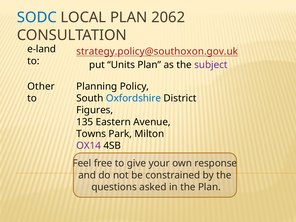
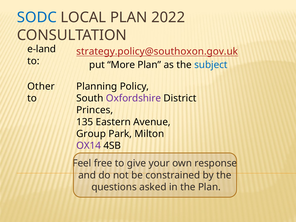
2062: 2062 -> 2022
Units: Units -> More
subject colour: purple -> blue
Oxfordshire colour: blue -> purple
Figures: Figures -> Princes
Towns: Towns -> Group
